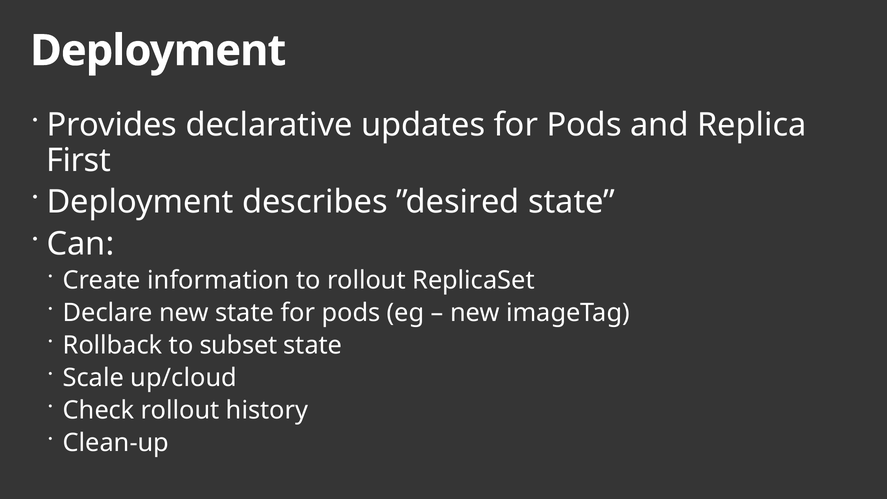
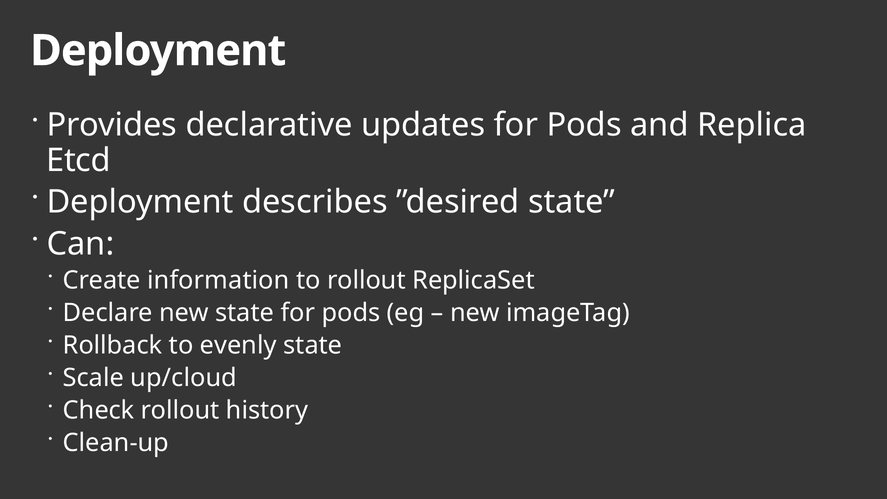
First: First -> Etcd
subset: subset -> evenly
